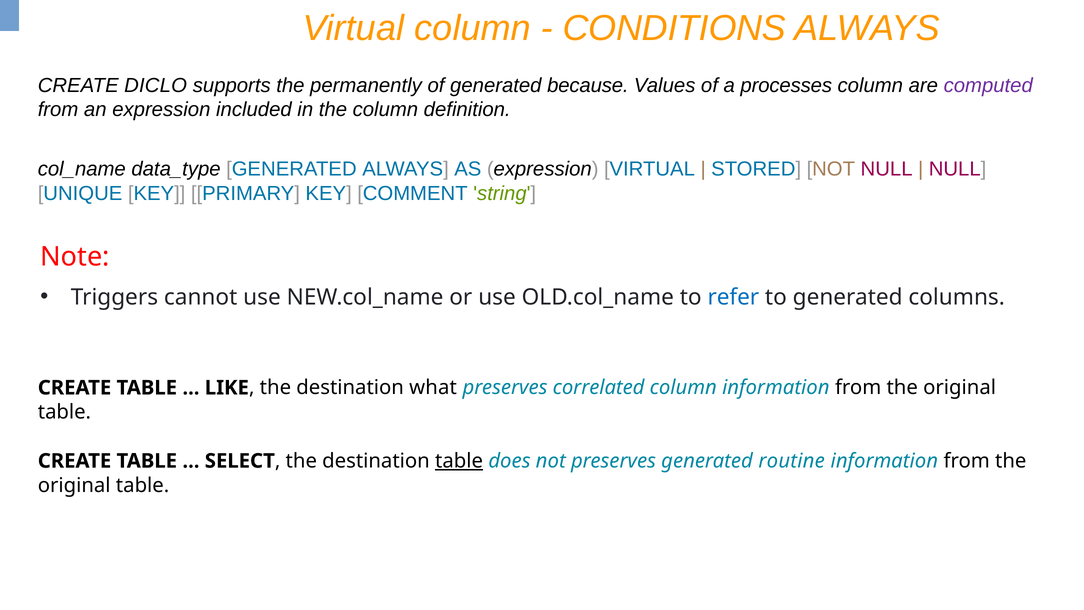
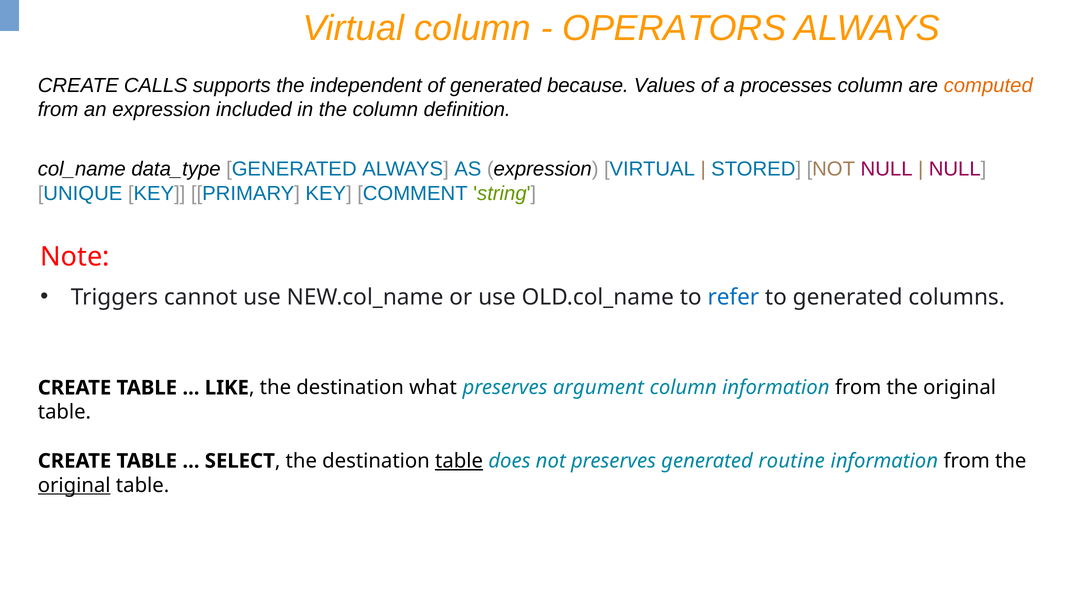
CONDITIONS: CONDITIONS -> OPERATORS
DICLO: DICLO -> CALLS
permanently: permanently -> independent
computed colour: purple -> orange
correlated: correlated -> argument
original at (74, 485) underline: none -> present
